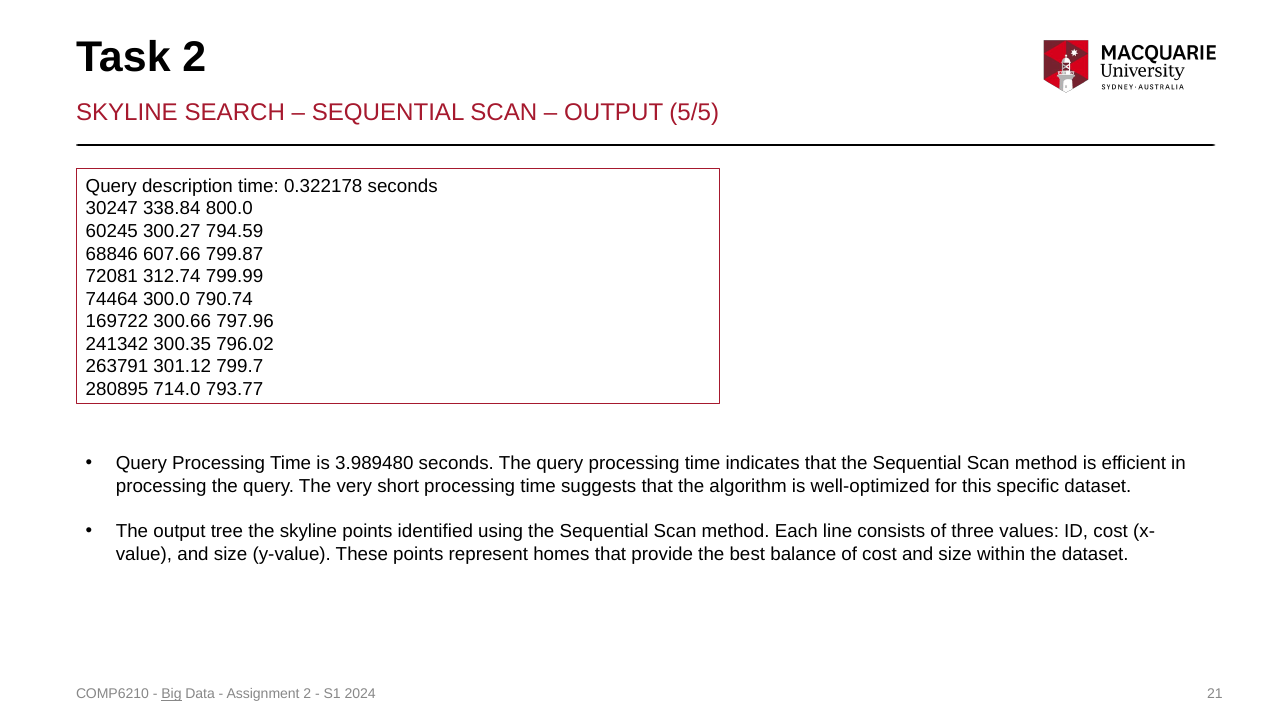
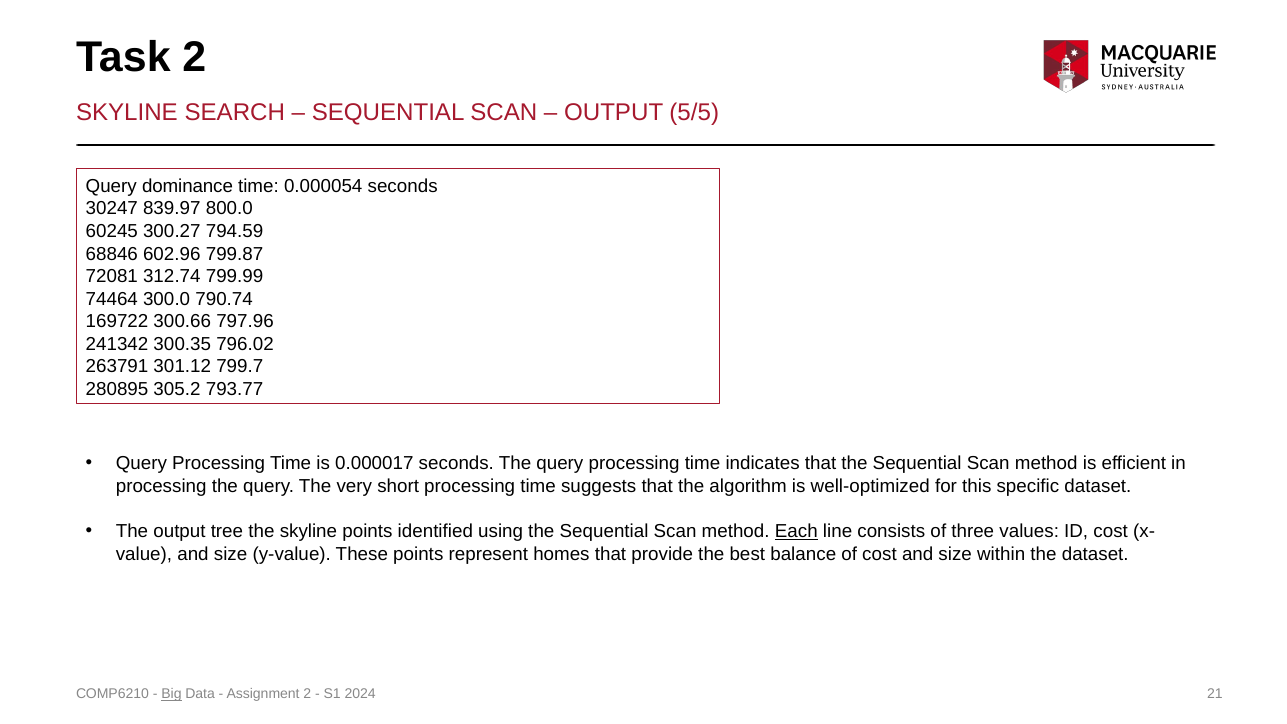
description: description -> dominance
0.322178: 0.322178 -> 0.000054
338.84: 338.84 -> 839.97
607.66: 607.66 -> 602.96
714.0: 714.0 -> 305.2
3.989480: 3.989480 -> 0.000017
Each underline: none -> present
